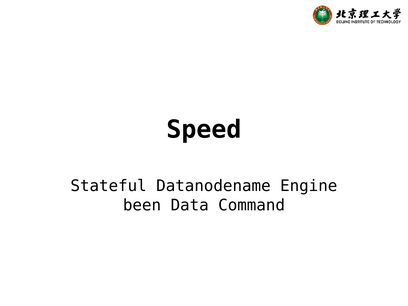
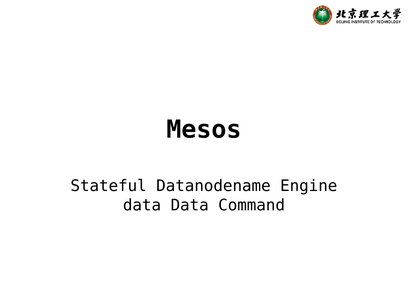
Speed: Speed -> Mesos
been at (142, 205): been -> data
